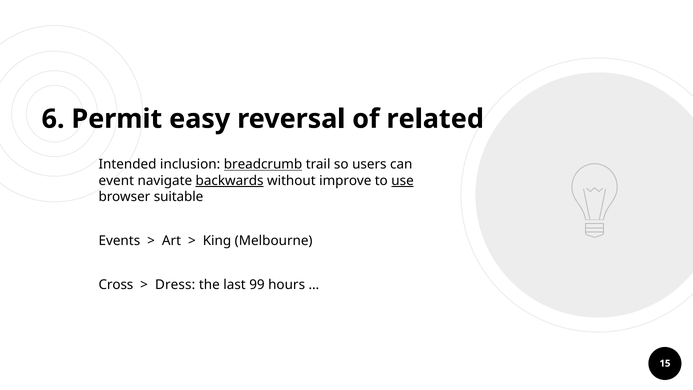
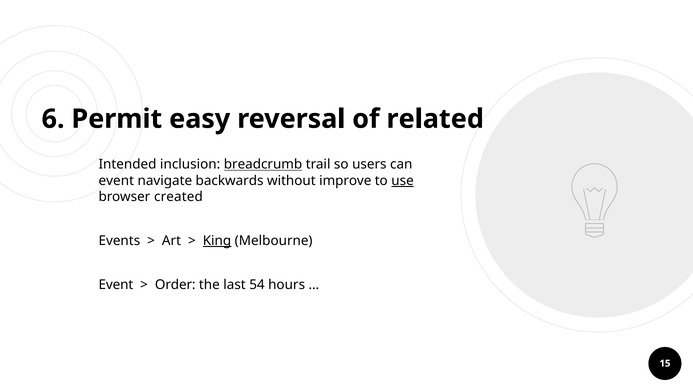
backwards underline: present -> none
suitable: suitable -> created
King underline: none -> present
Cross at (116, 285): Cross -> Event
Dress: Dress -> Order
99: 99 -> 54
